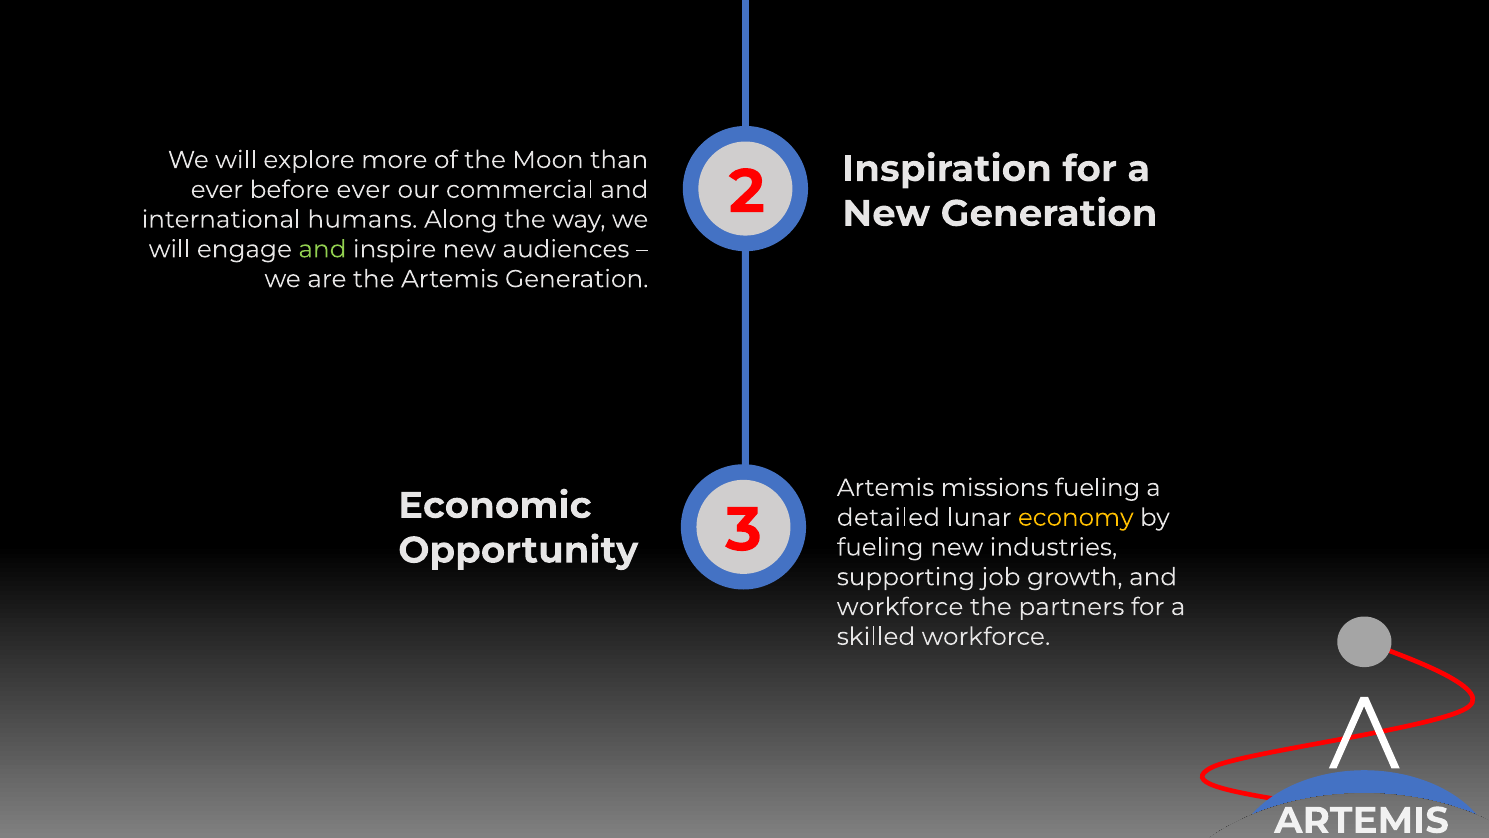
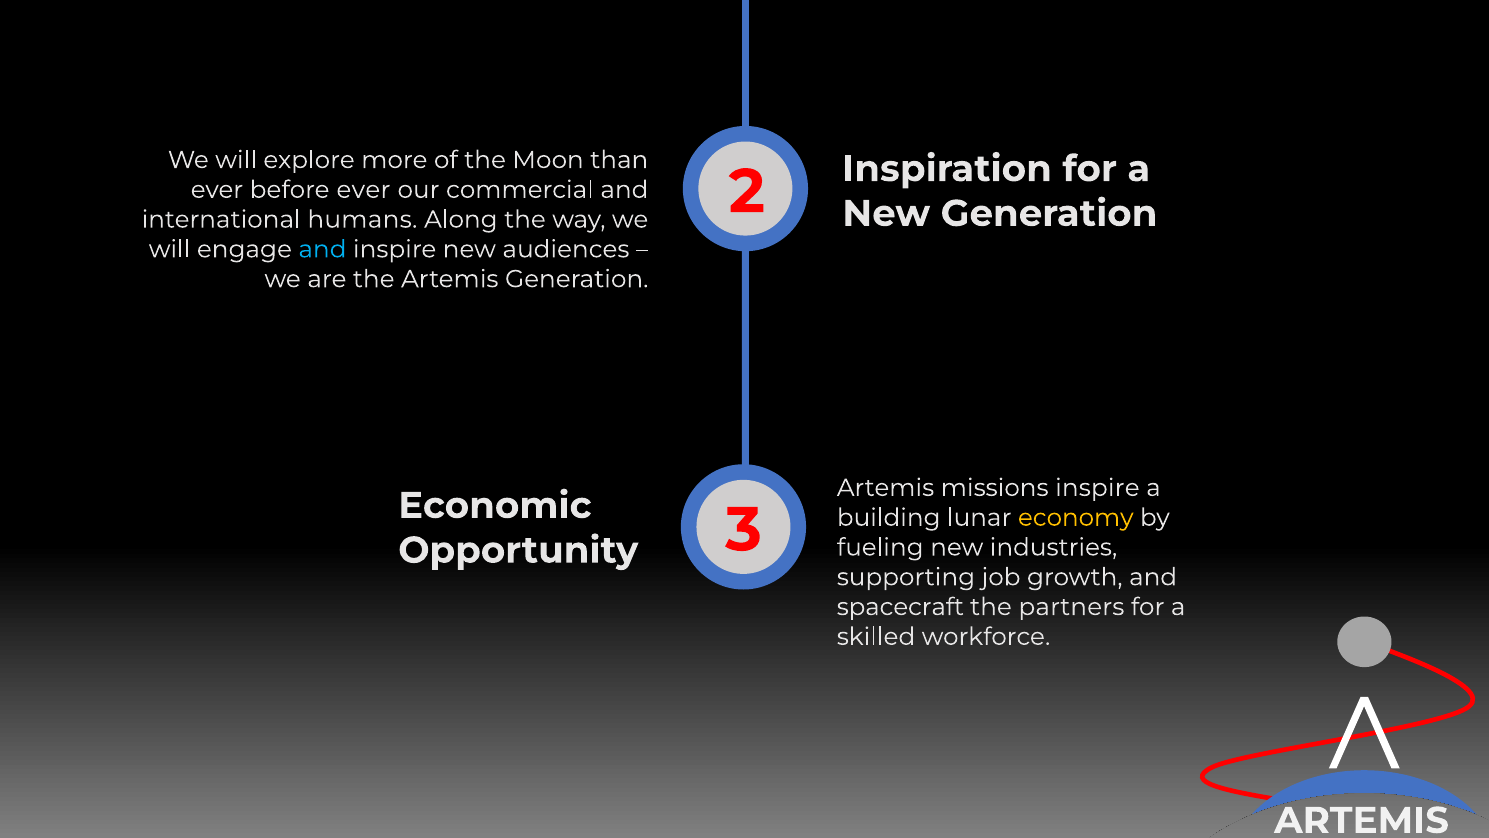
and at (322, 249) colour: light green -> light blue
missions fueling: fueling -> inspire
detailed: detailed -> building
workforce at (900, 607): workforce -> spacecraft
